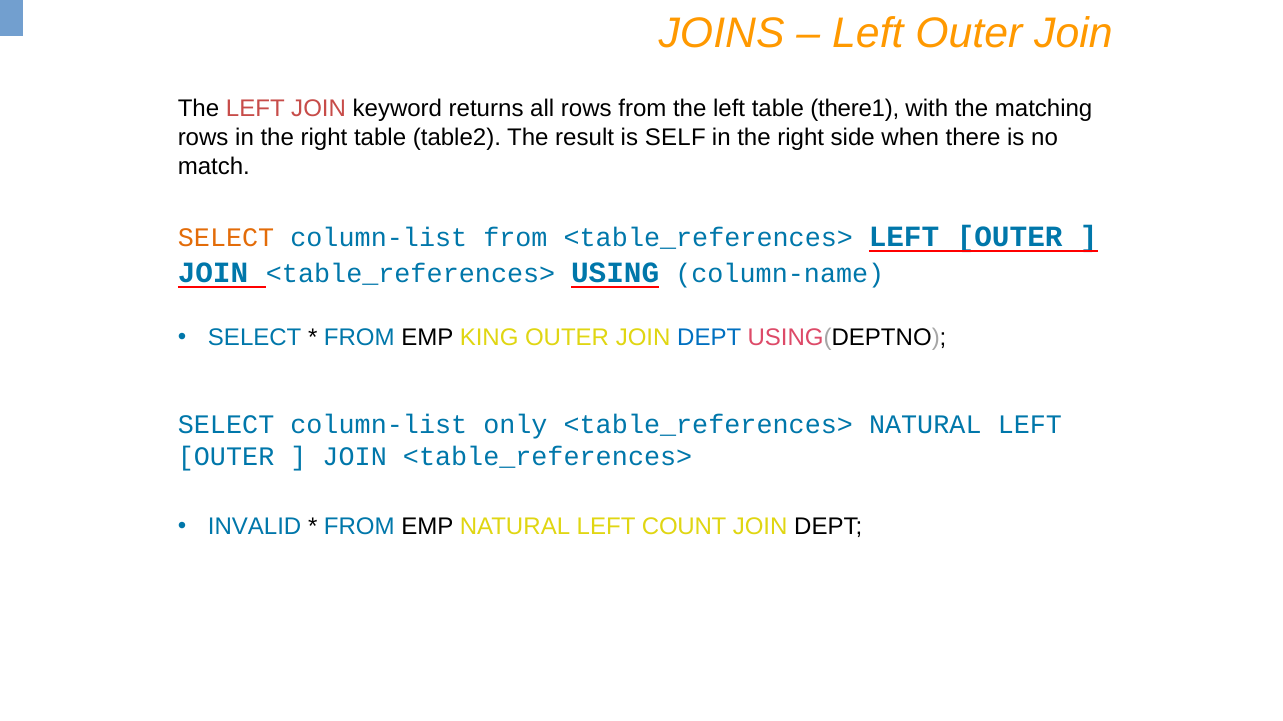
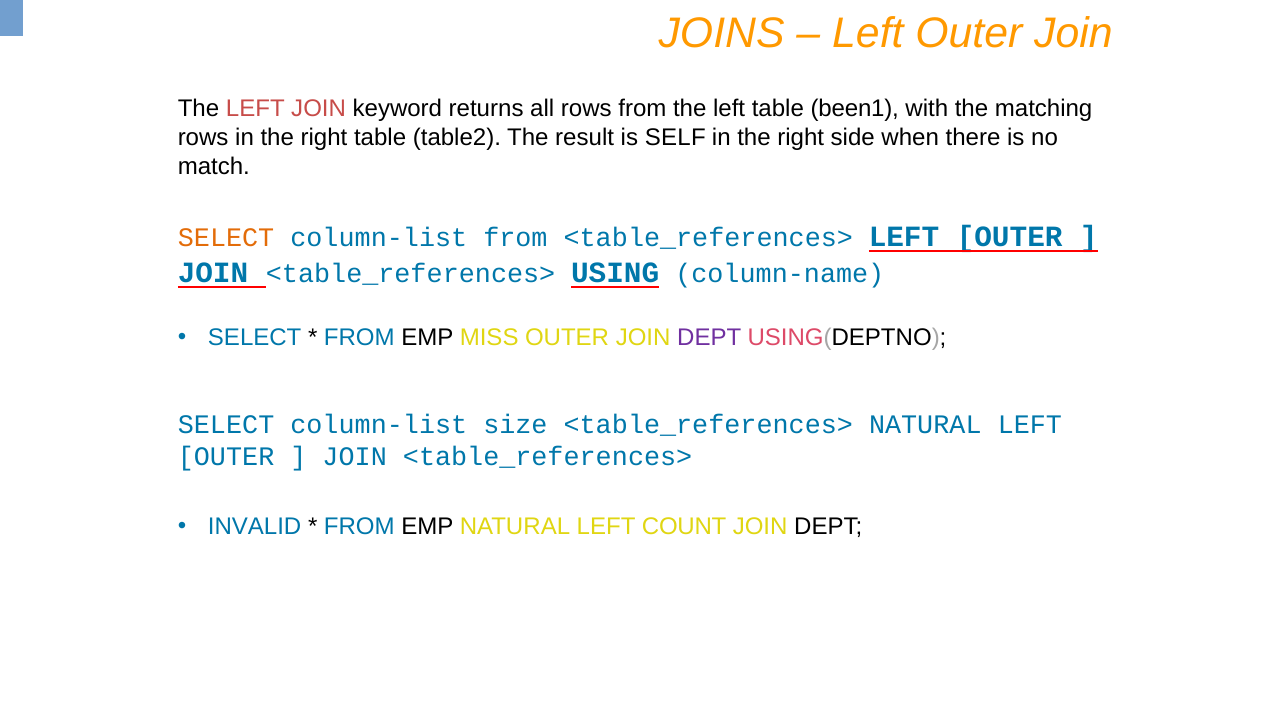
there1: there1 -> been1
KING: KING -> MISS
DEPT at (709, 338) colour: blue -> purple
only: only -> size
